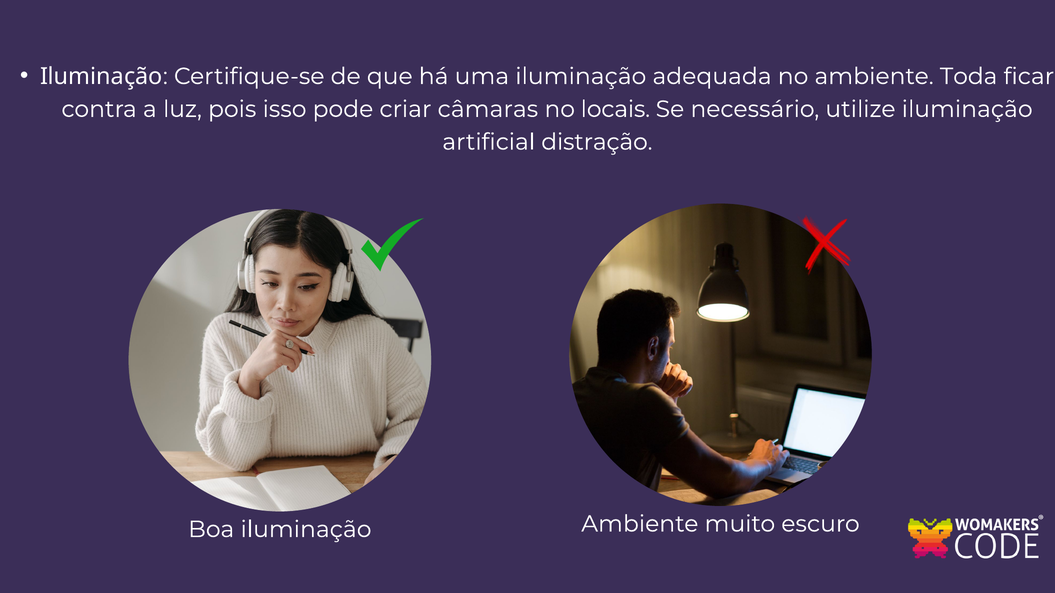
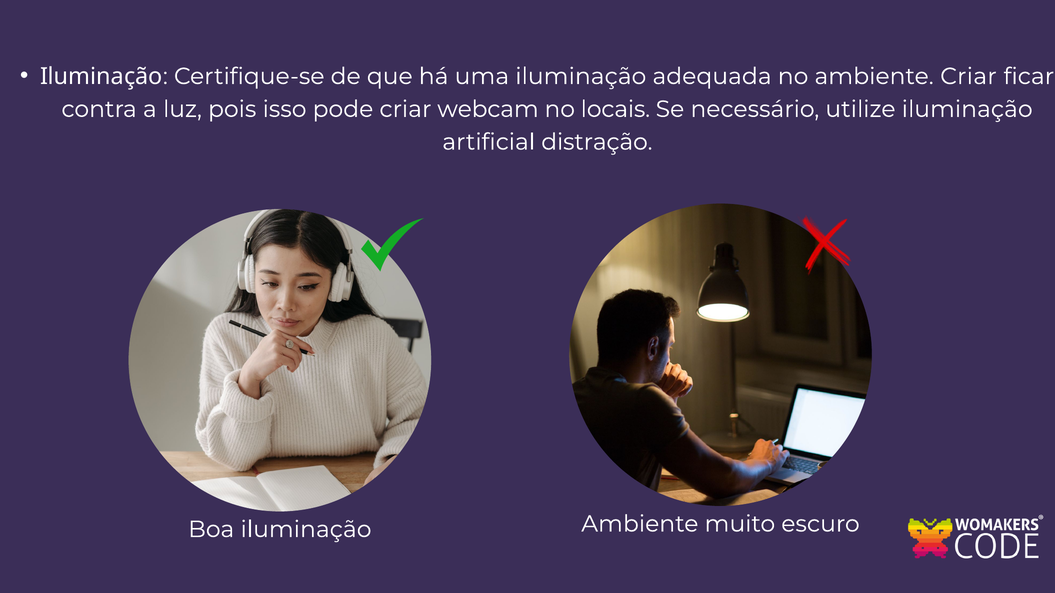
ambiente Toda: Toda -> Criar
câmaras: câmaras -> webcam
